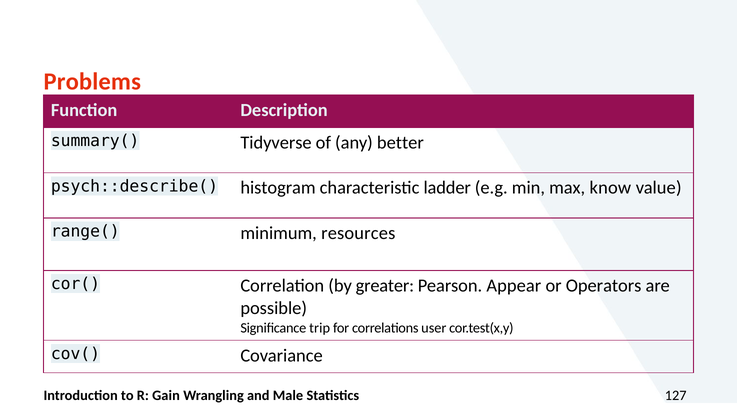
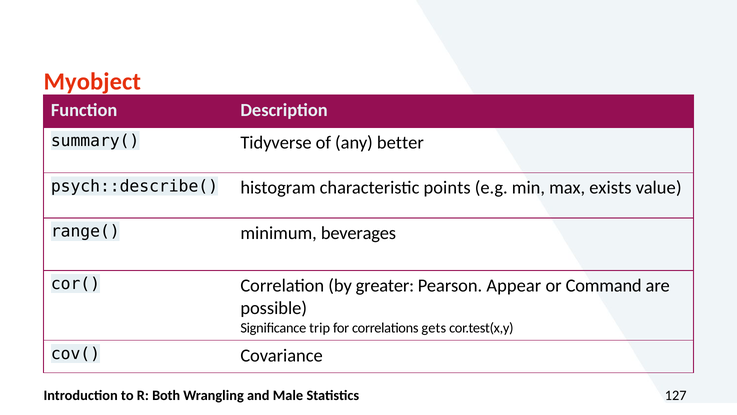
Problems: Problems -> Myobject
ladder: ladder -> points
know: know -> exists
resources: resources -> beverages
Operators: Operators -> Command
user: user -> gets
Gain: Gain -> Both
